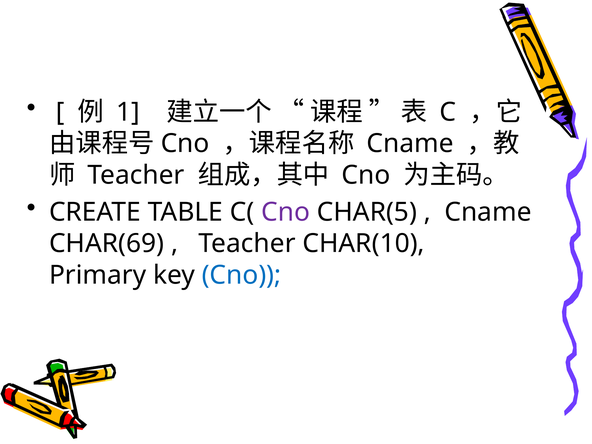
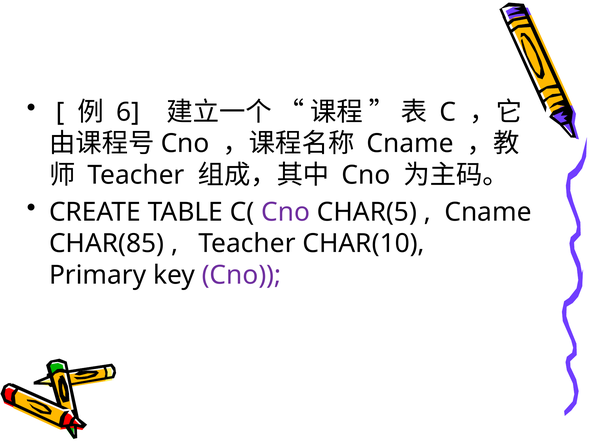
1: 1 -> 6
CHAR(69: CHAR(69 -> CHAR(85
Cno at (242, 275) colour: blue -> purple
